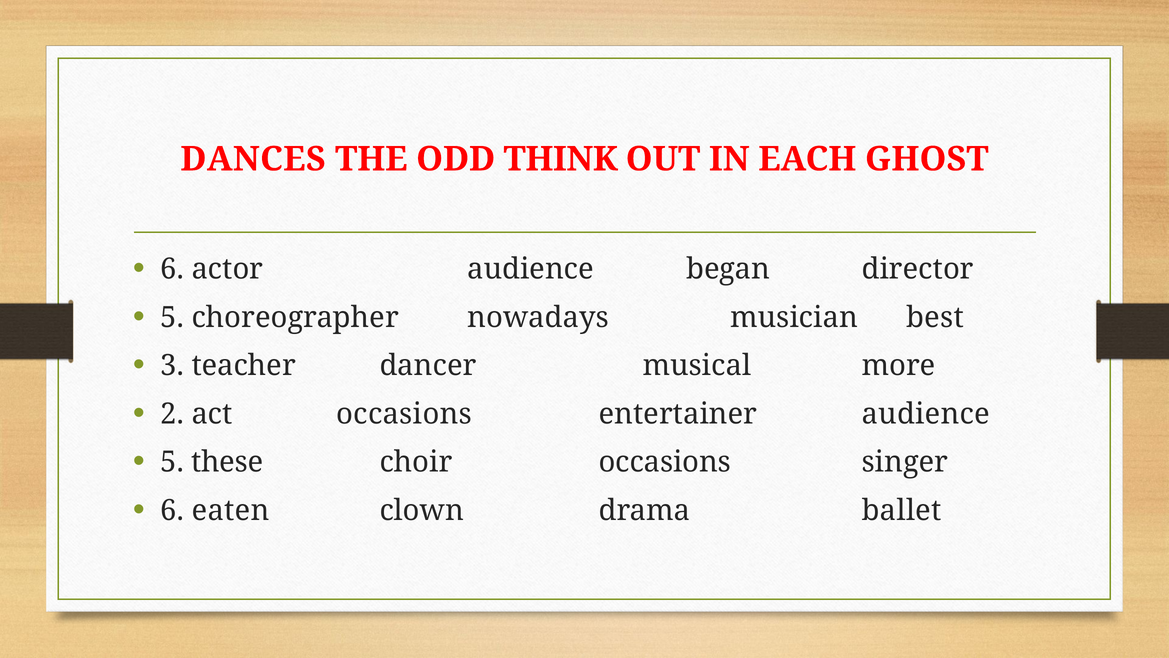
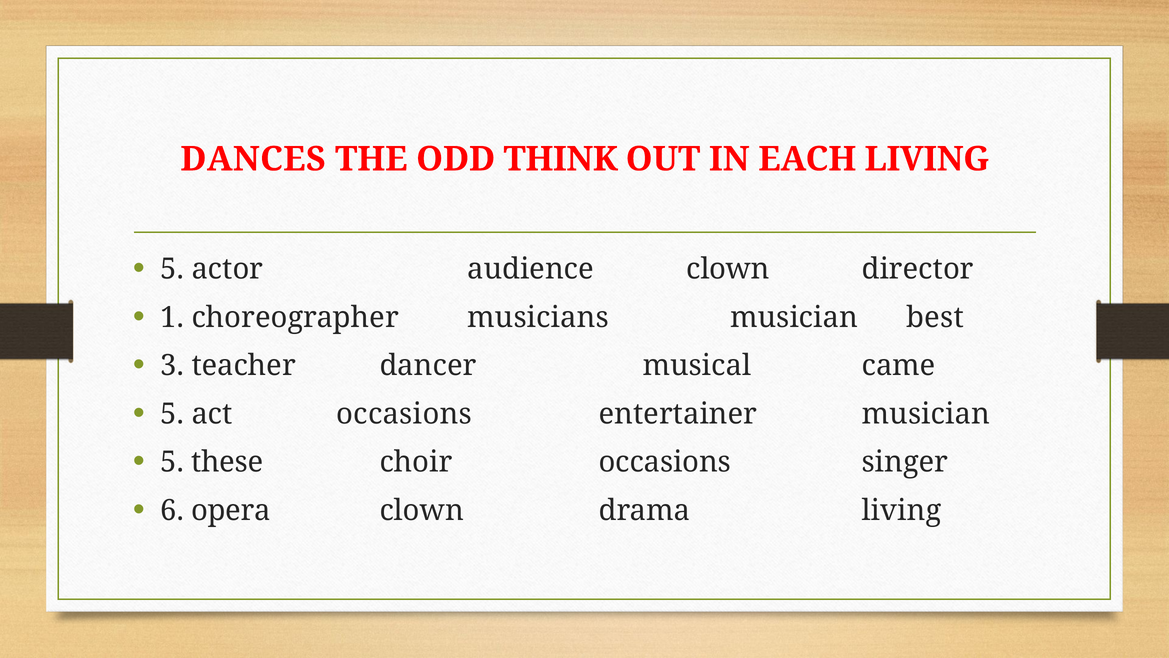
EACH GHOST: GHOST -> LIVING
6 at (172, 269): 6 -> 5
audience began: began -> clown
5 at (172, 317): 5 -> 1
nowadays: nowadays -> musicians
more: more -> came
2 at (172, 414): 2 -> 5
entertainer audience: audience -> musician
eaten: eaten -> opera
drama ballet: ballet -> living
